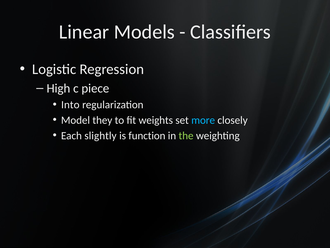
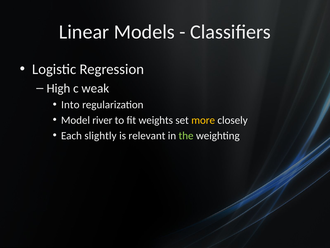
piece: piece -> weak
they: they -> river
more colour: light blue -> yellow
function: function -> relevant
